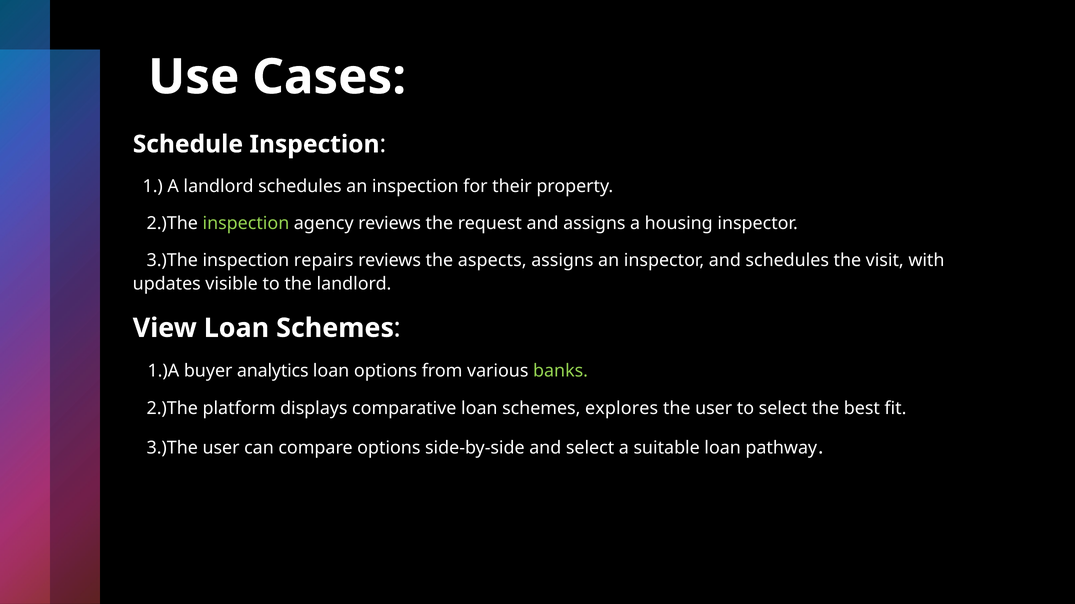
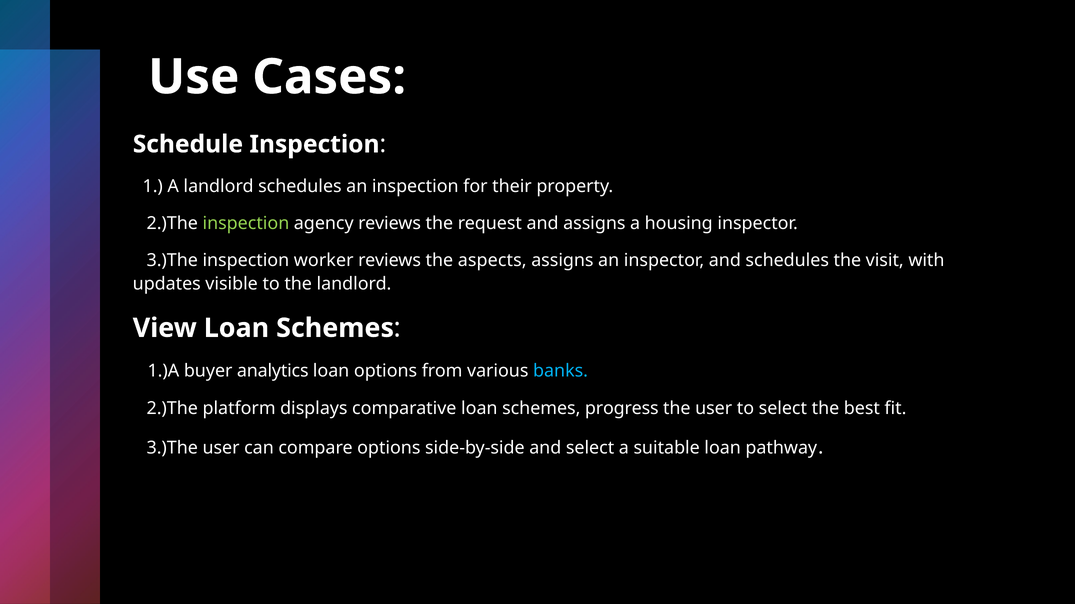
repairs: repairs -> worker
banks colour: light green -> light blue
explores: explores -> progress
